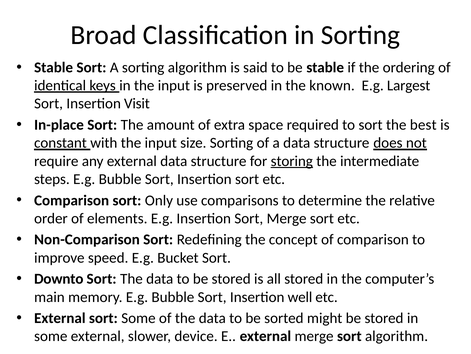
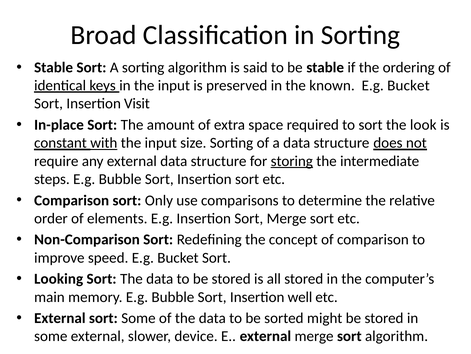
Largest at (409, 85): Largest -> Bucket
best: best -> look
with underline: none -> present
Downto: Downto -> Looking
